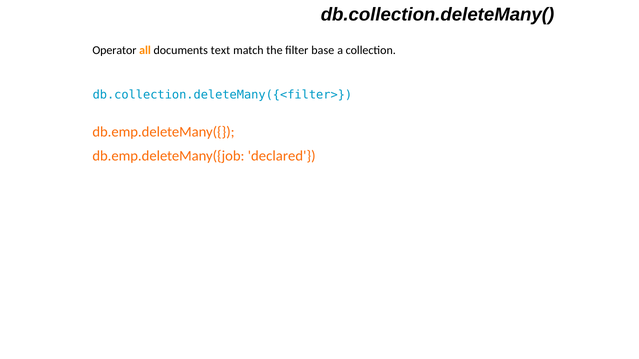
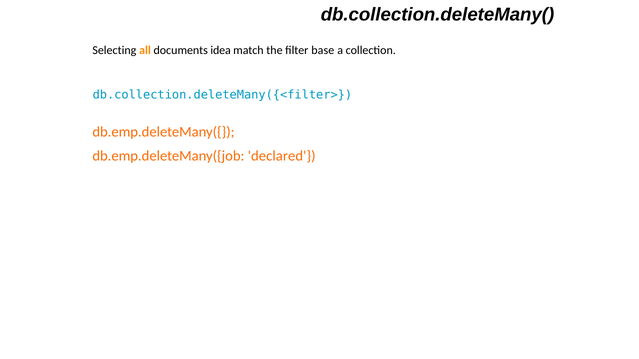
Operator: Operator -> Selecting
text: text -> idea
